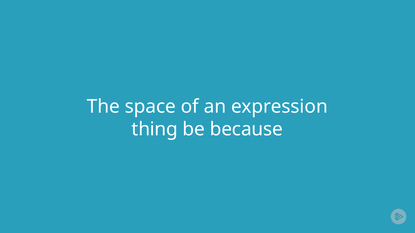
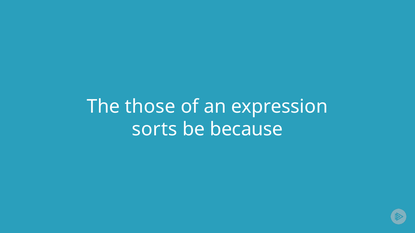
space: space -> those
thing: thing -> sorts
